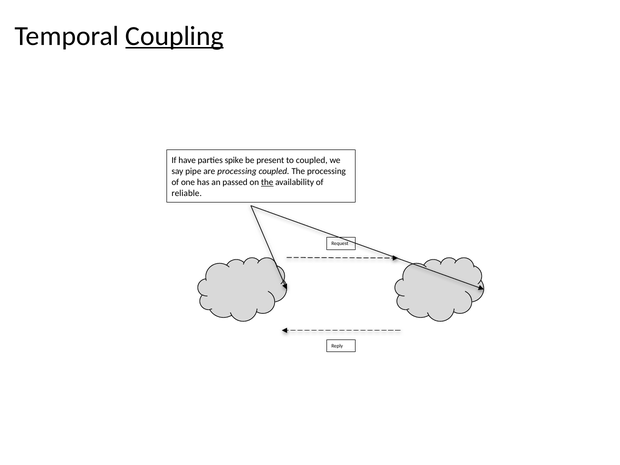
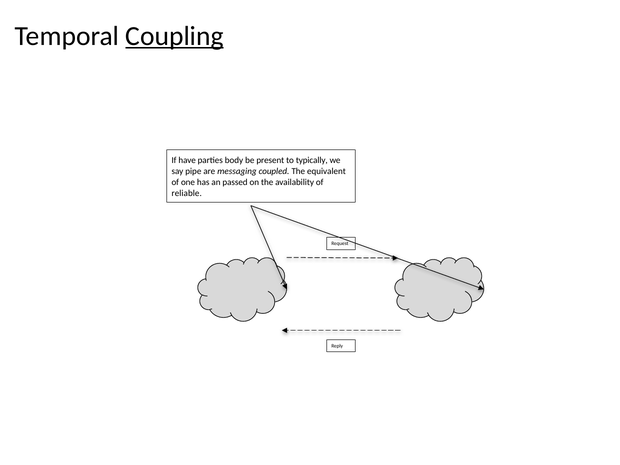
spike: spike -> body
to coupled: coupled -> typically
are processing: processing -> messaging
The processing: processing -> equivalent
the at (267, 182) underline: present -> none
